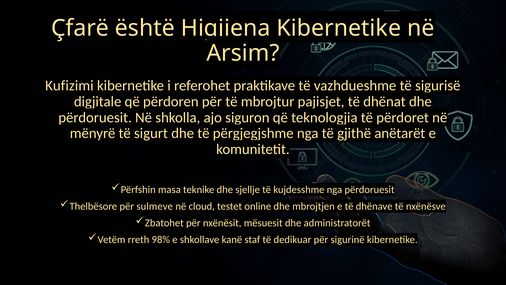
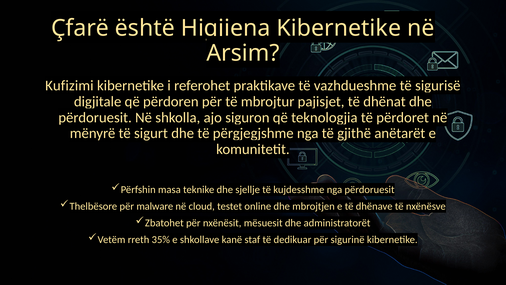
sulmeve: sulmeve -> malware
98%: 98% -> 35%
